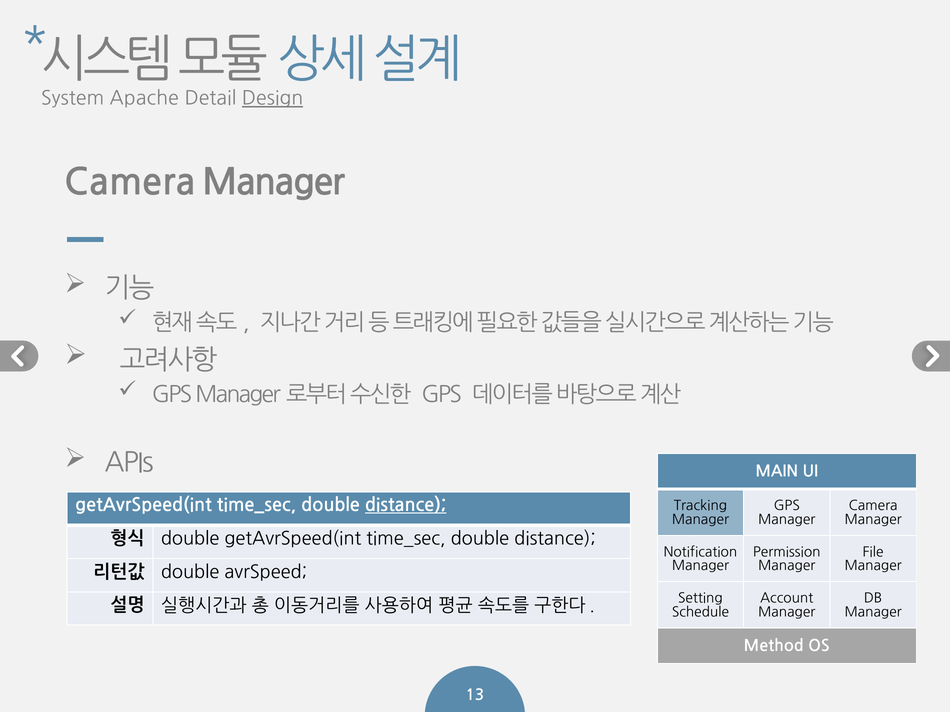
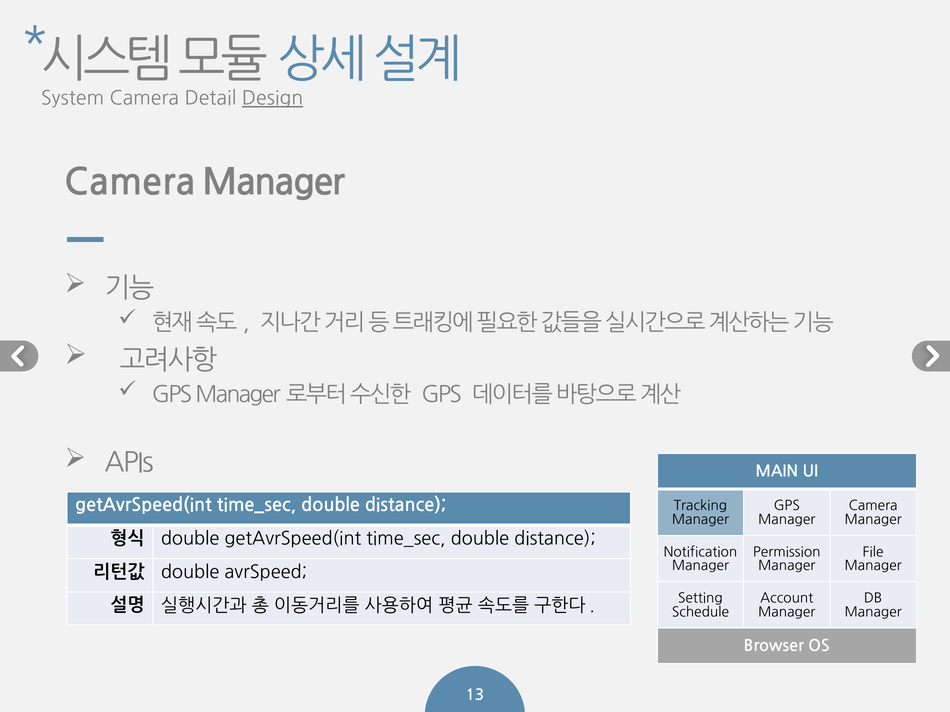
System Apache: Apache -> Camera
distance at (406, 506) underline: present -> none
Method: Method -> Browser
